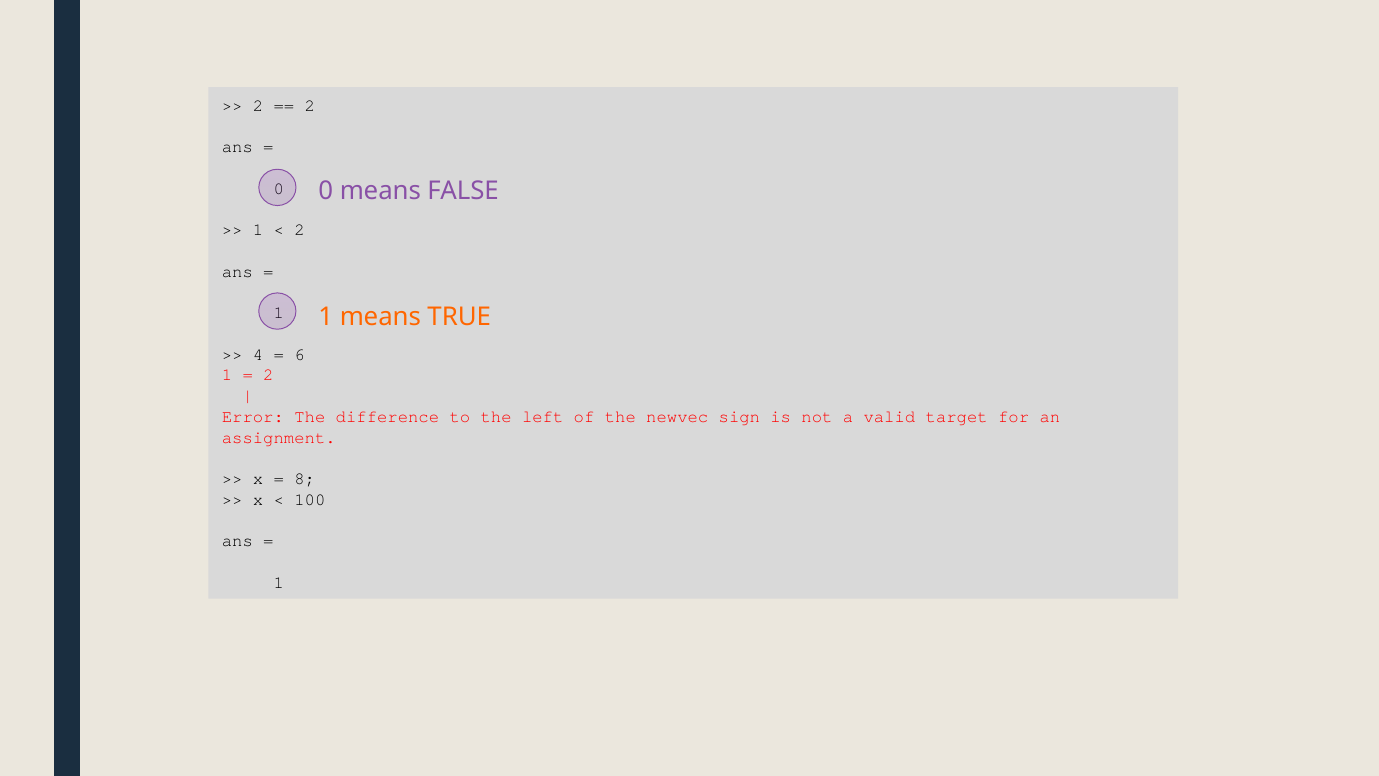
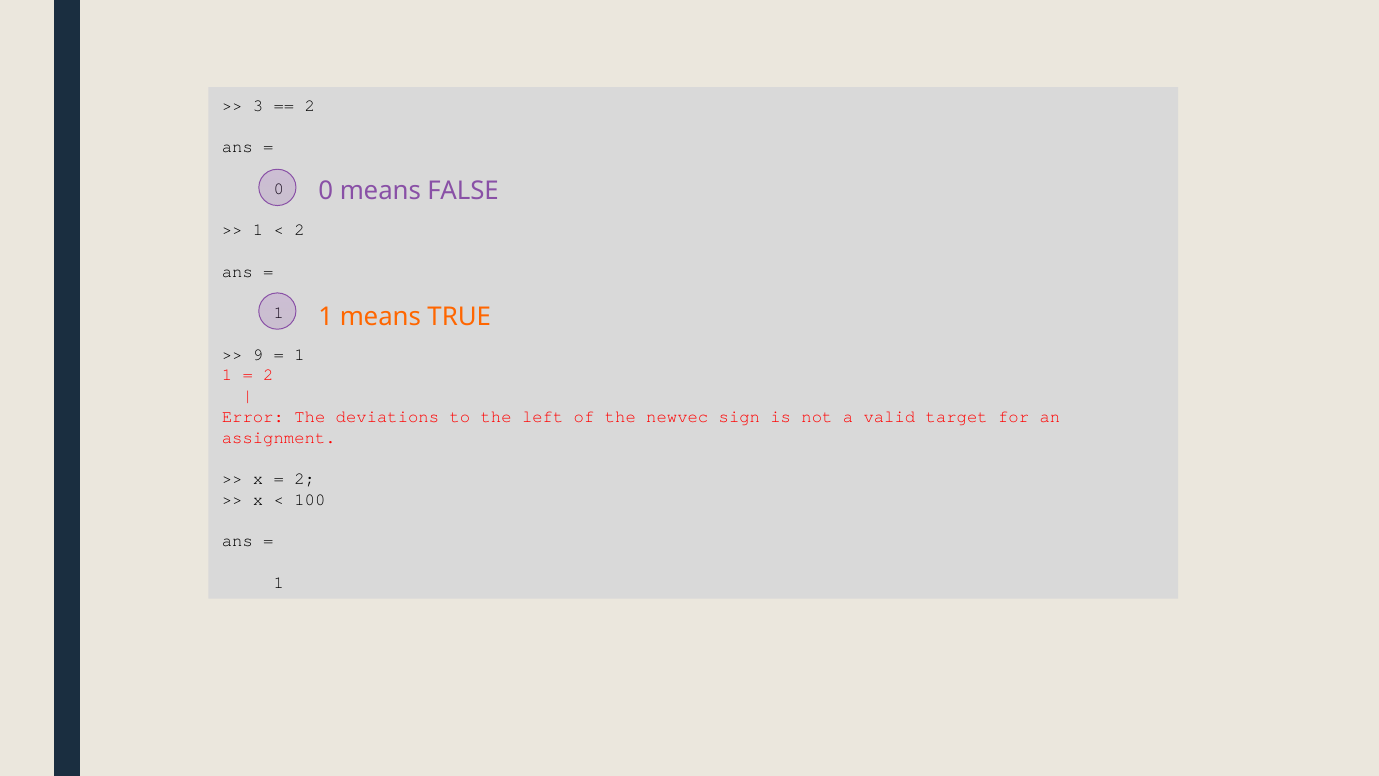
2 at (258, 105): 2 -> 3
4: 4 -> 9
6 at (299, 354): 6 -> 1
difference: difference -> deviations
8 at (305, 479): 8 -> 2
